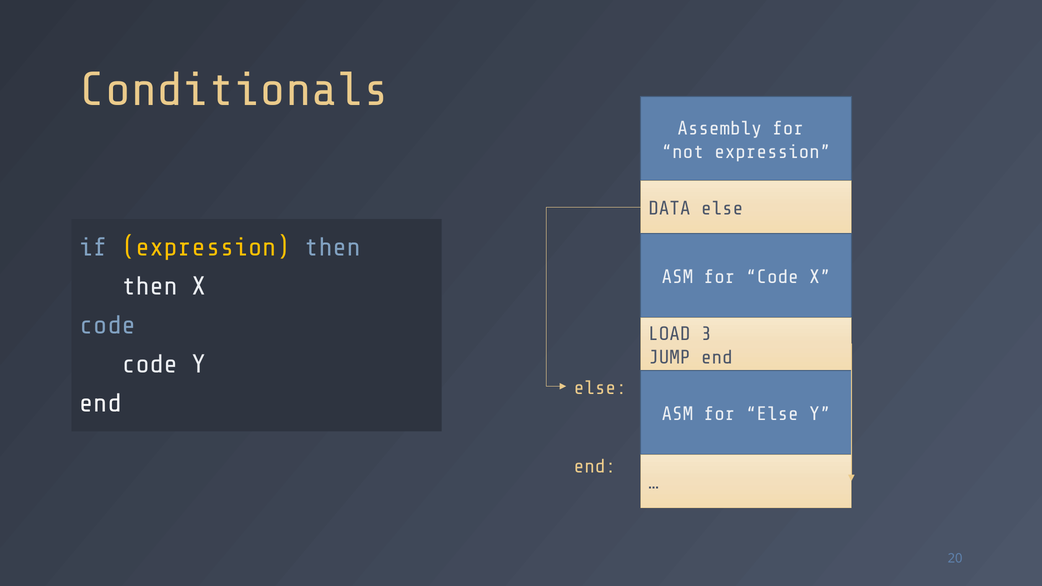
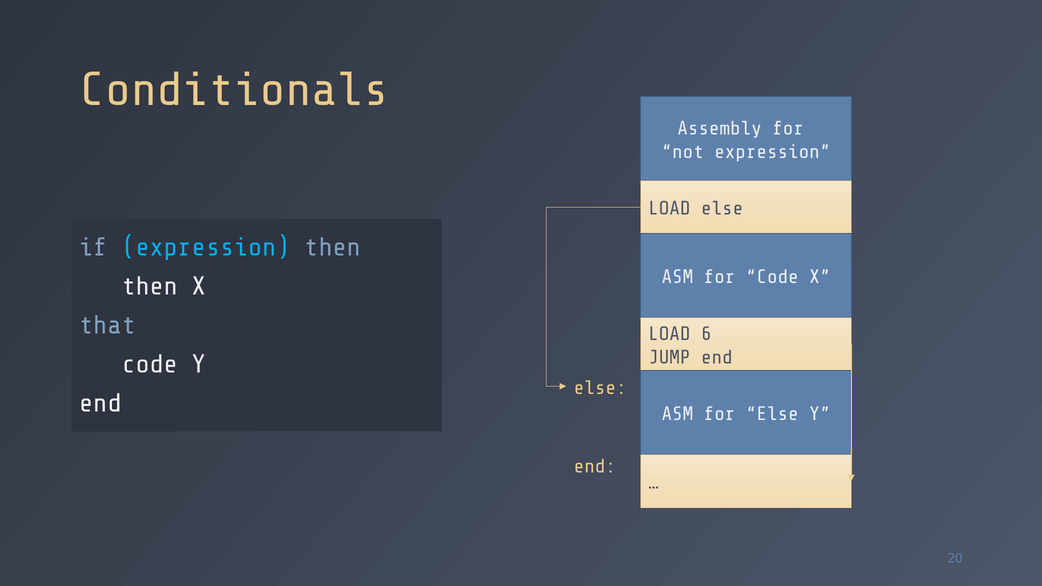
DATA at (669, 209): DATA -> LOAD
expression at (206, 247) colour: yellow -> light blue
code at (108, 325): code -> that
3: 3 -> 6
